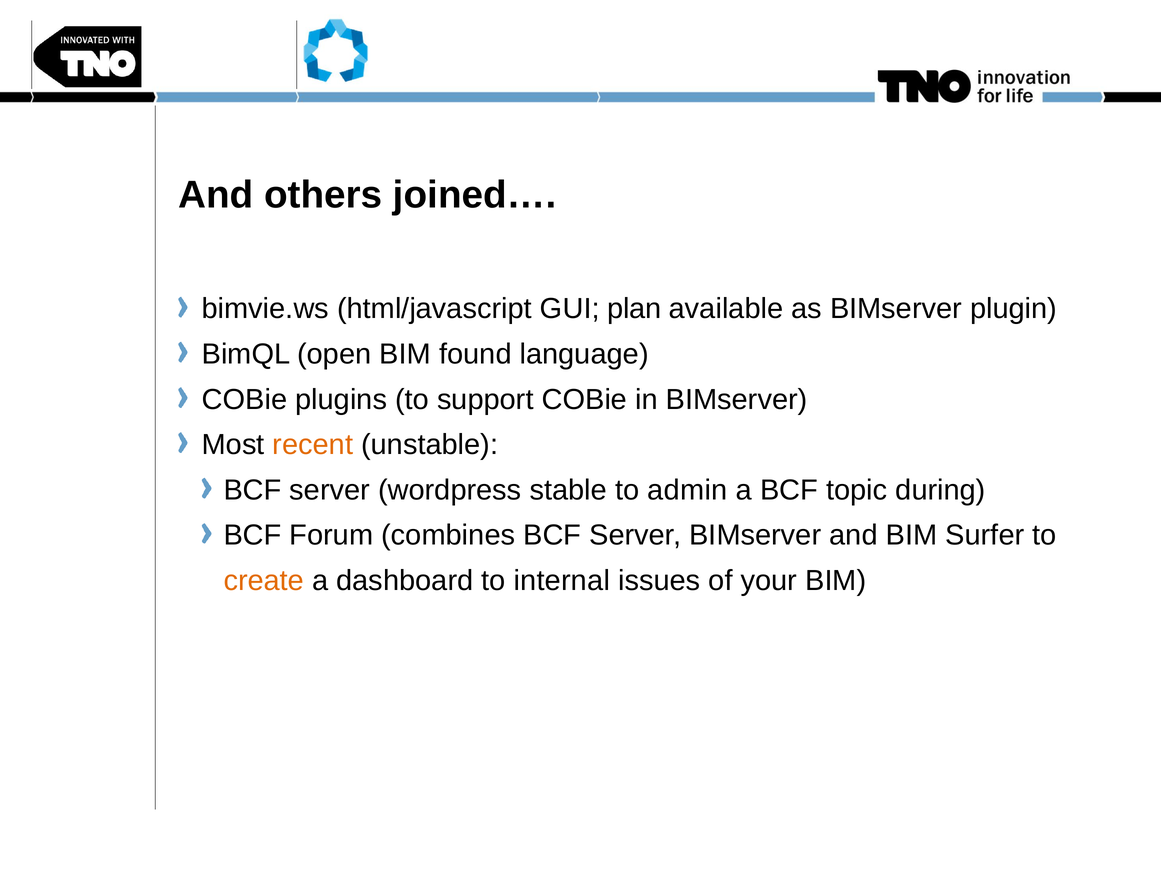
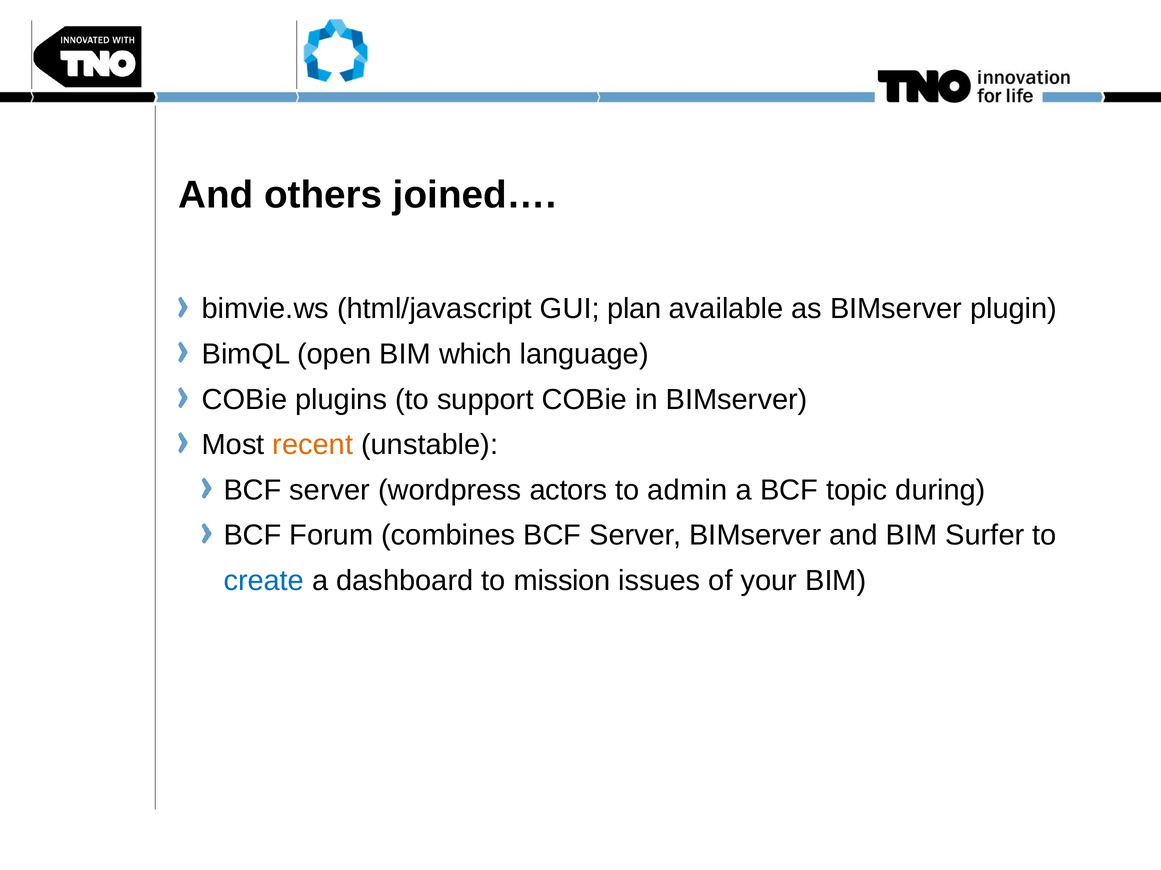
found: found -> which
stable: stable -> actors
create colour: orange -> blue
internal: internal -> mission
